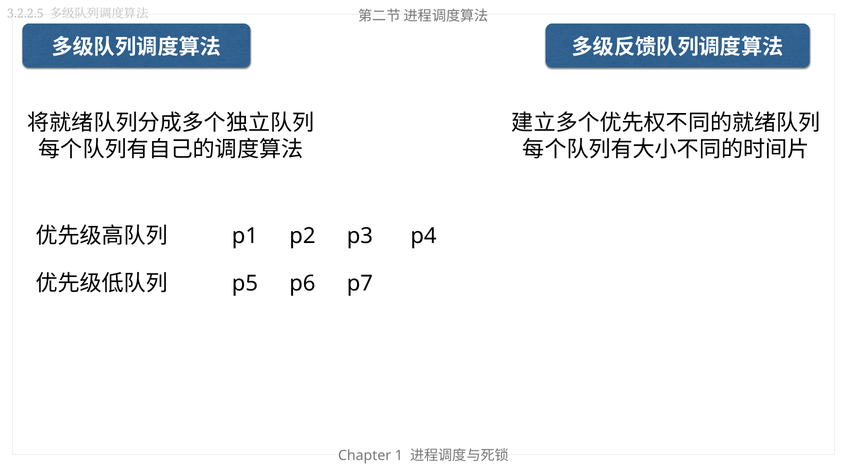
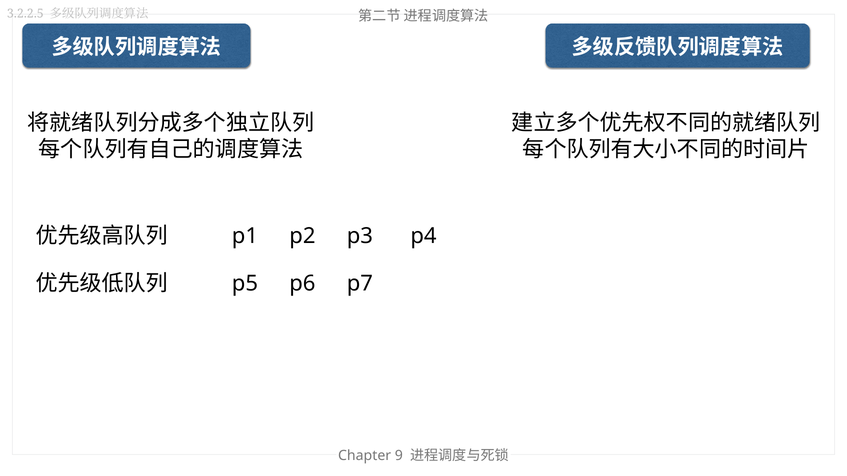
1: 1 -> 9
